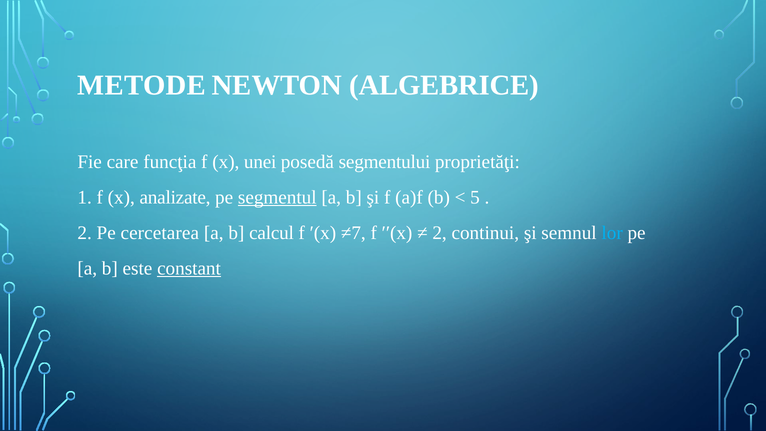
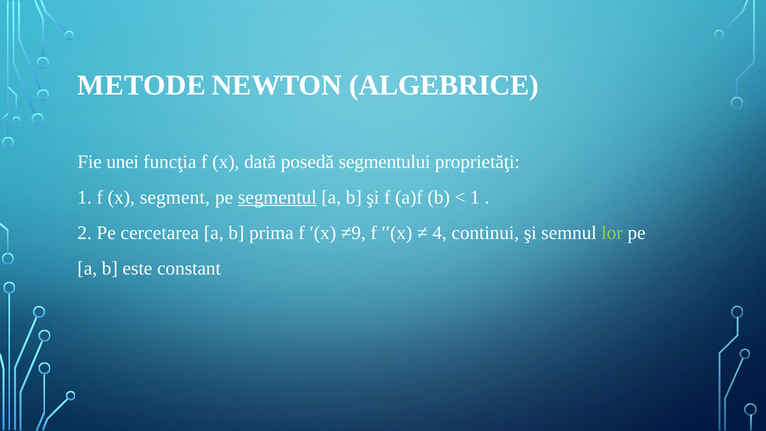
care: care -> unei
unei: unei -> dată
analizate: analizate -> segment
5 at (475, 197): 5 -> 1
calcul: calcul -> prima
≠7: ≠7 -> ≠9
2 at (440, 233): 2 -> 4
lor colour: light blue -> light green
constant underline: present -> none
